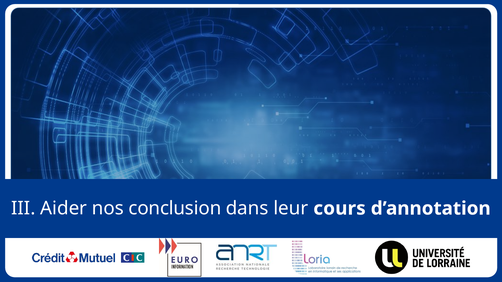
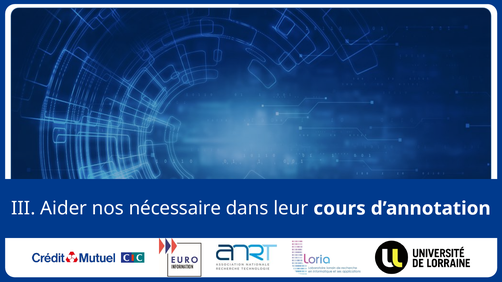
conclusion: conclusion -> nécessaire
